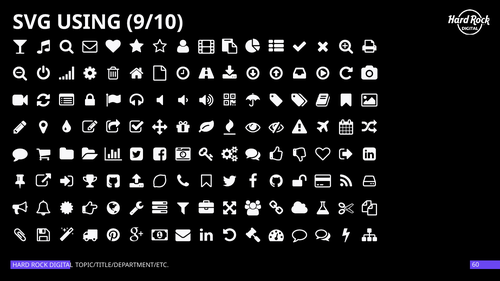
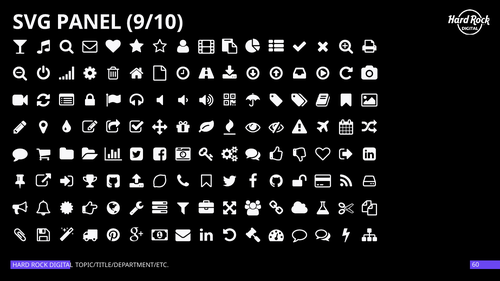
USING: USING -> PANEL
